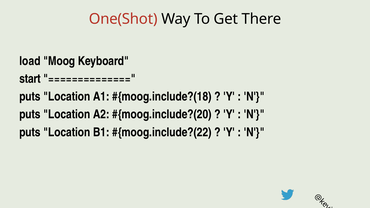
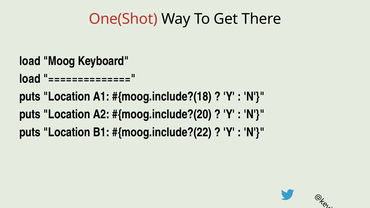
start at (30, 79): start -> load
